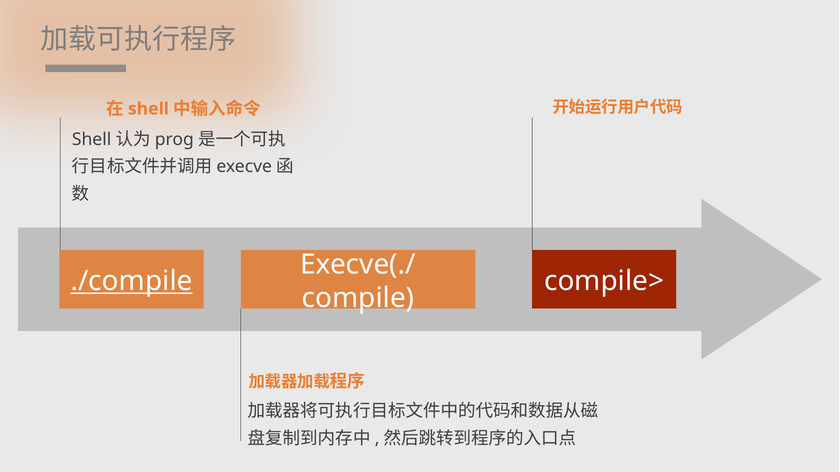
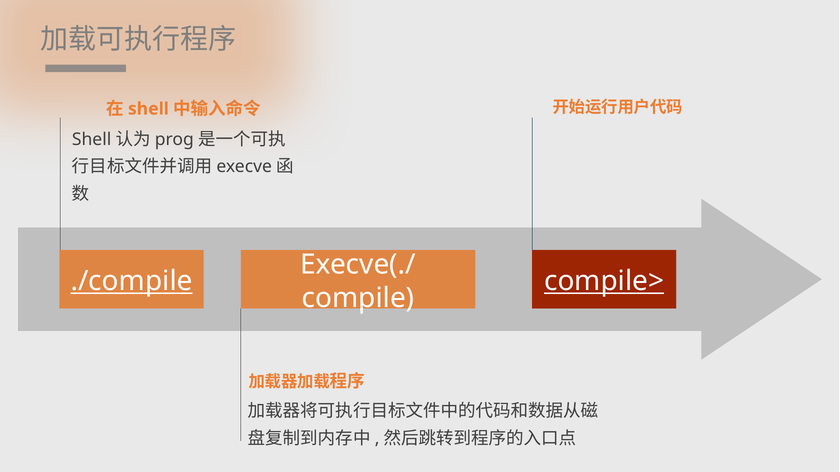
compile> underline: none -> present
